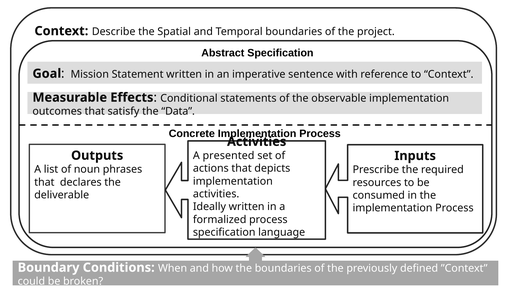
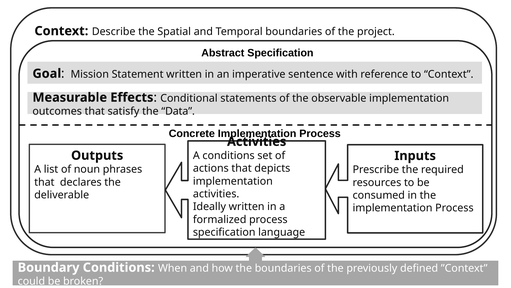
A presented: presented -> conditions
